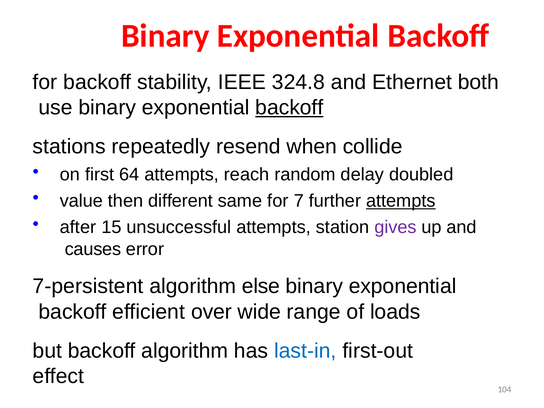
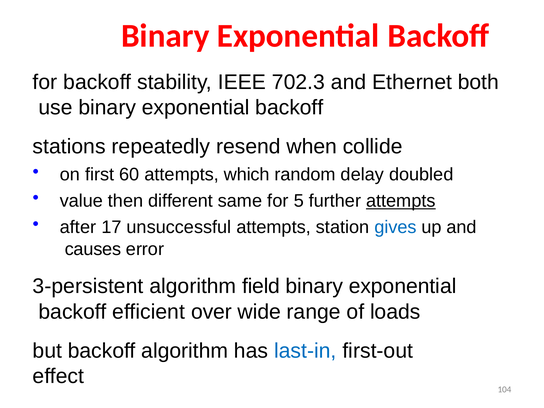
324.8: 324.8 -> 702.3
backoff at (289, 108) underline: present -> none
64: 64 -> 60
reach: reach -> which
7: 7 -> 5
15: 15 -> 17
gives colour: purple -> blue
7-persistent: 7-persistent -> 3-persistent
else: else -> field
